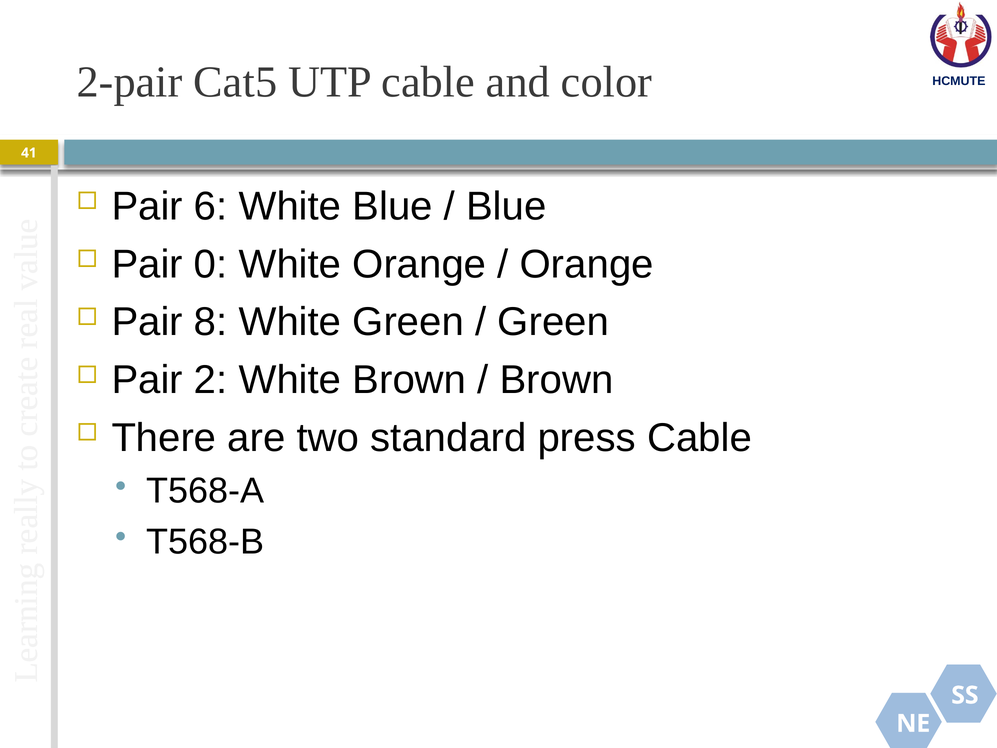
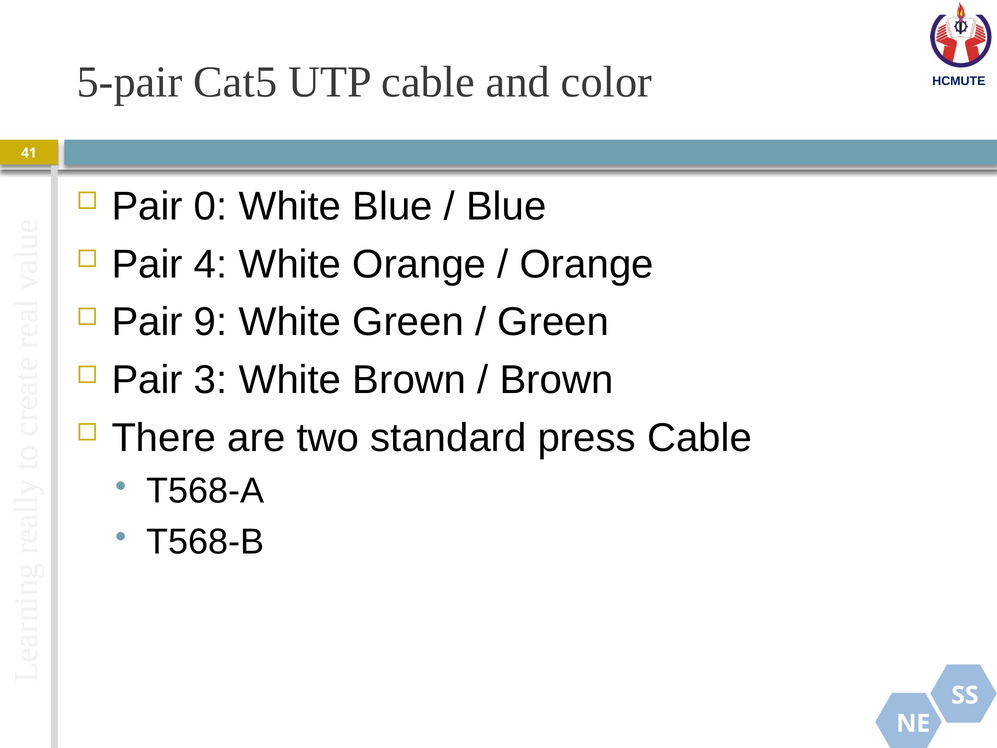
2-pair: 2-pair -> 5-pair
6: 6 -> 0
0: 0 -> 4
8: 8 -> 9
2: 2 -> 3
